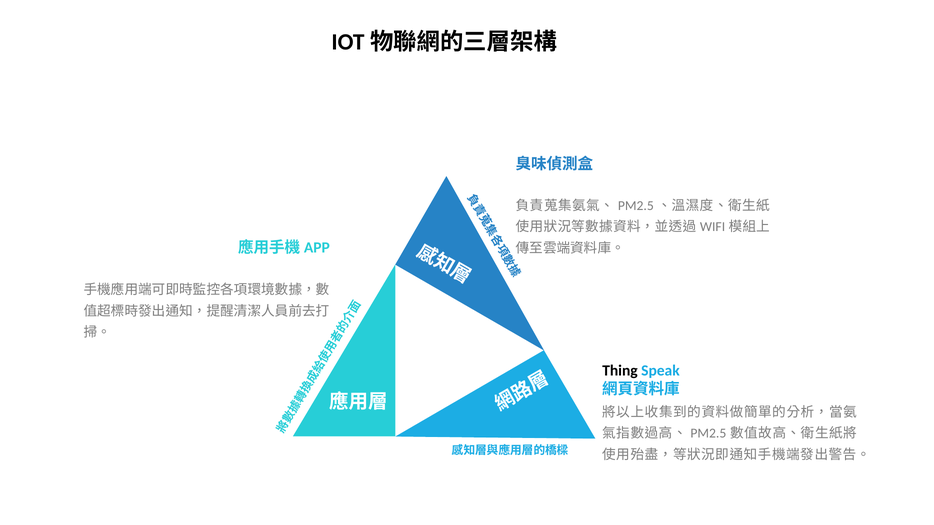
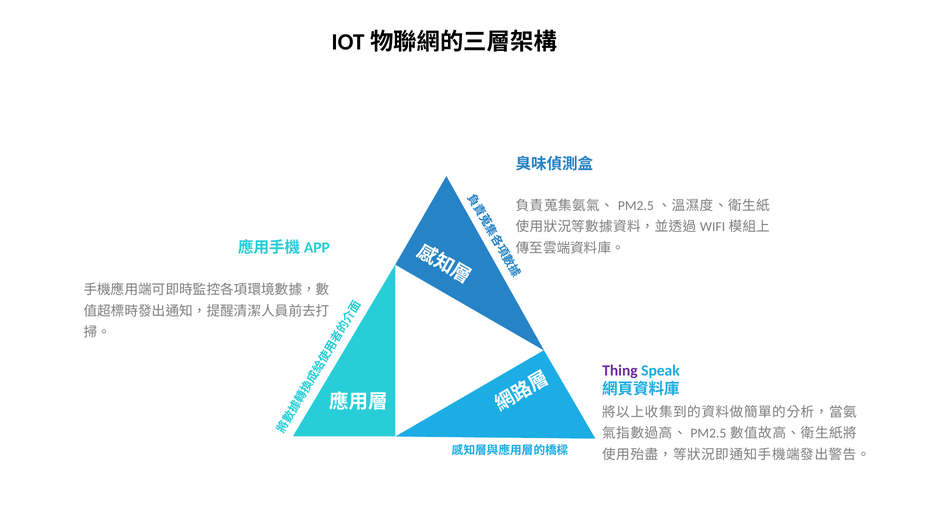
Thing colour: black -> purple
